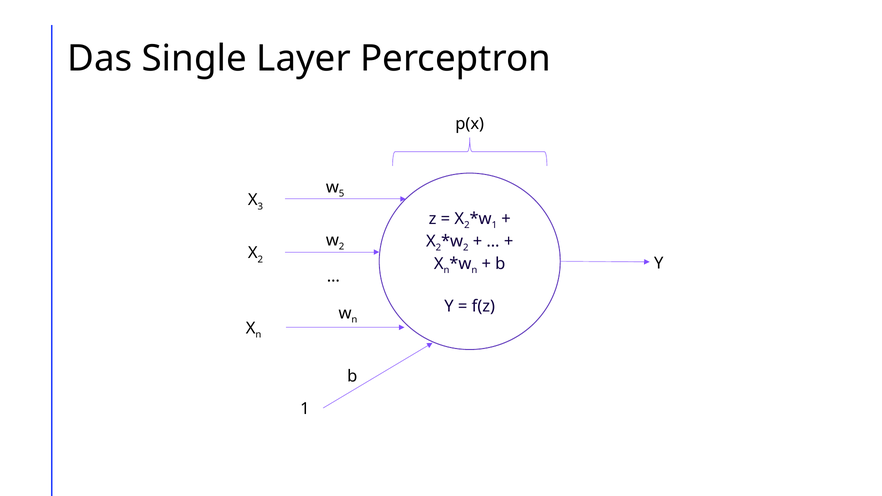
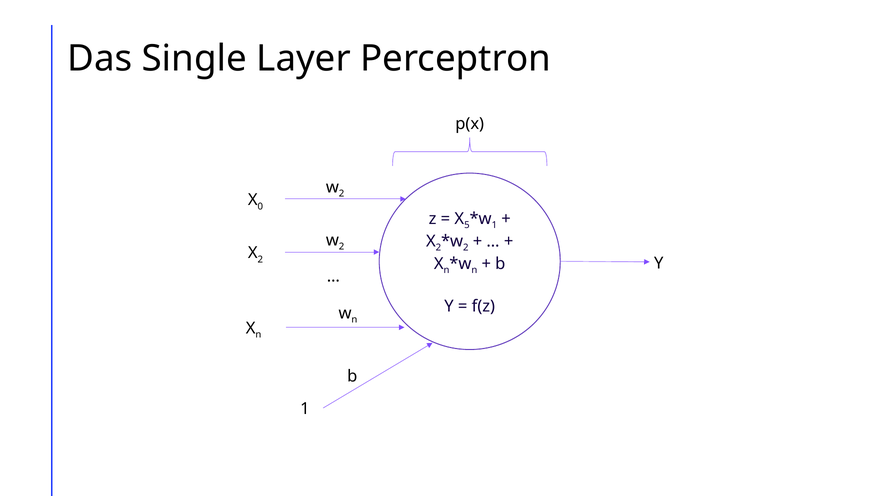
5 at (341, 194): 5 -> 2
3: 3 -> 0
2 at (467, 225): 2 -> 5
